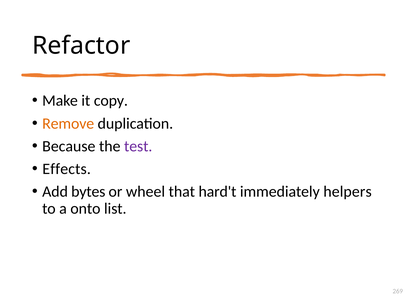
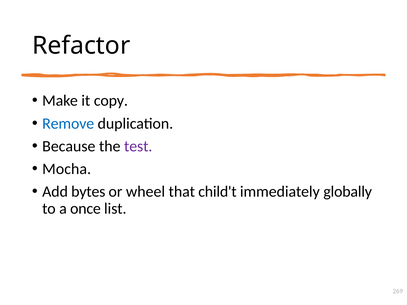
Remove colour: orange -> blue
Effects: Effects -> Mocha
hard't: hard't -> child't
helpers: helpers -> globally
onto: onto -> once
